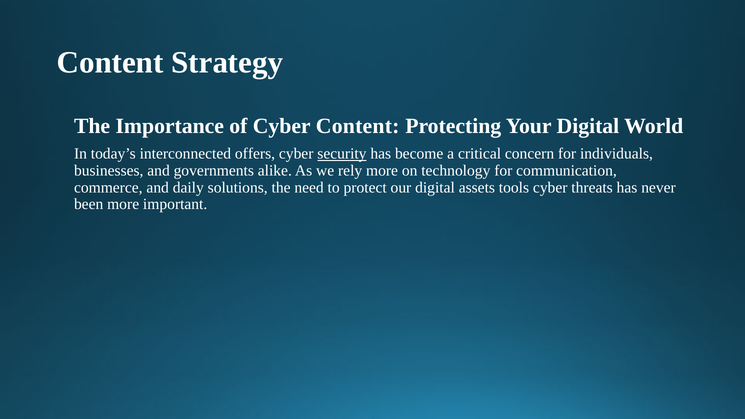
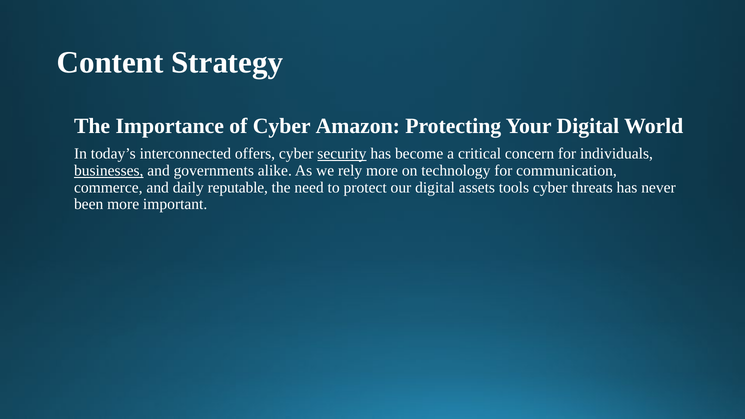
Cyber Content: Content -> Amazon
businesses underline: none -> present
solutions: solutions -> reputable
